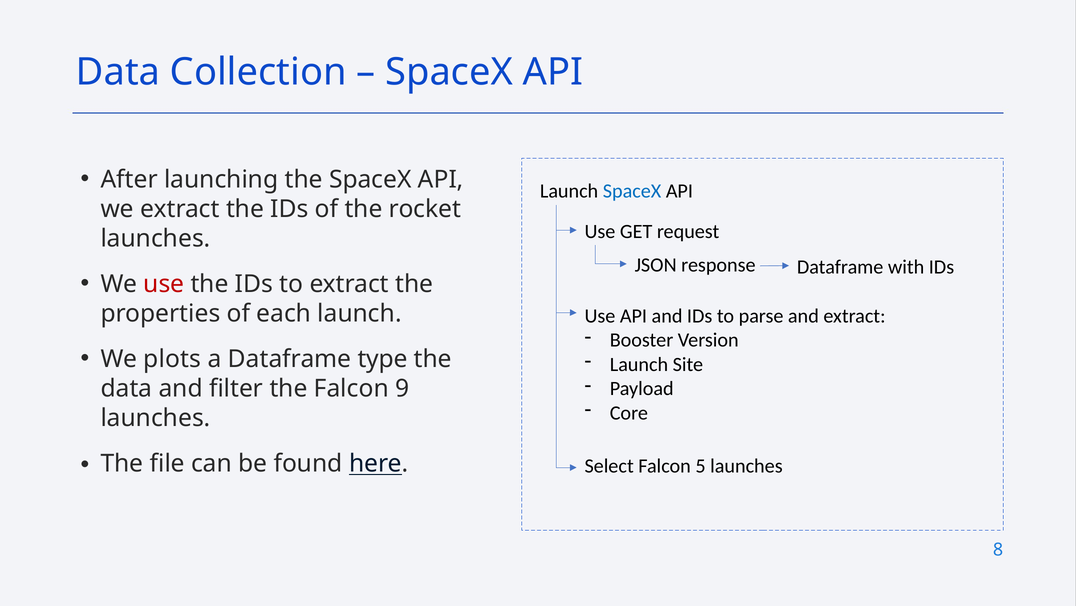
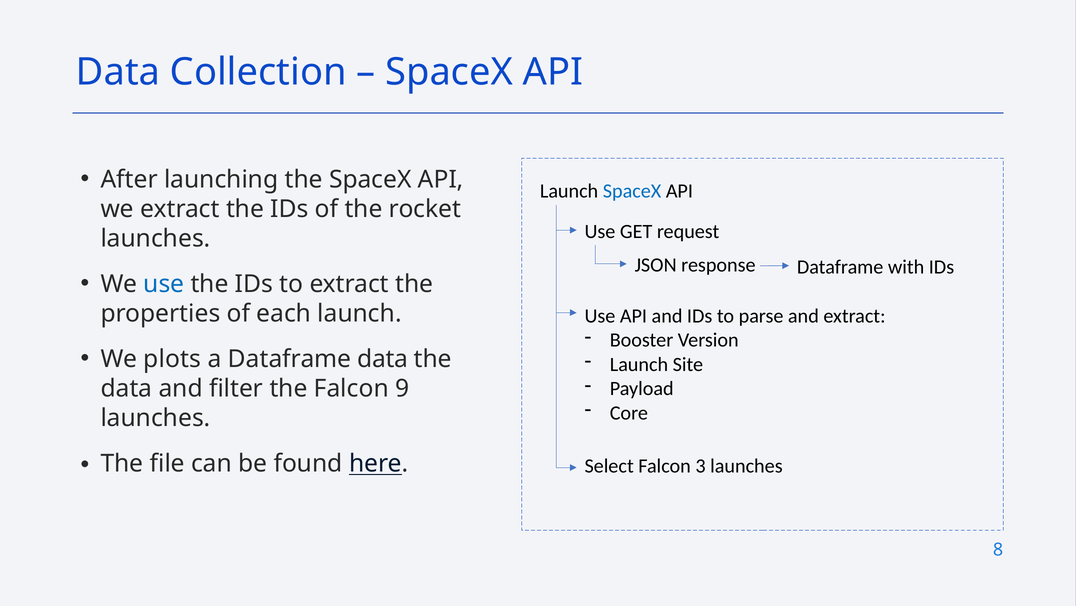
use at (164, 284) colour: red -> blue
Dataframe type: type -> data
5: 5 -> 3
